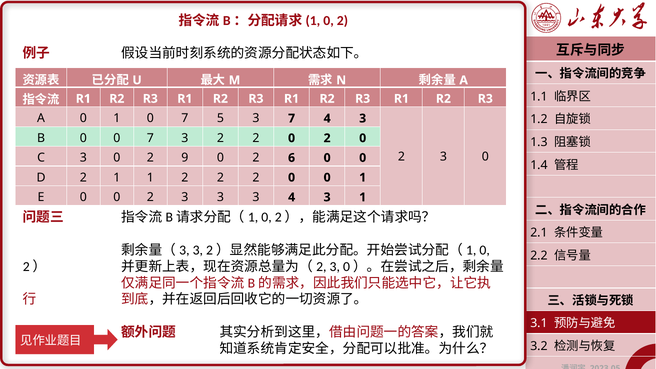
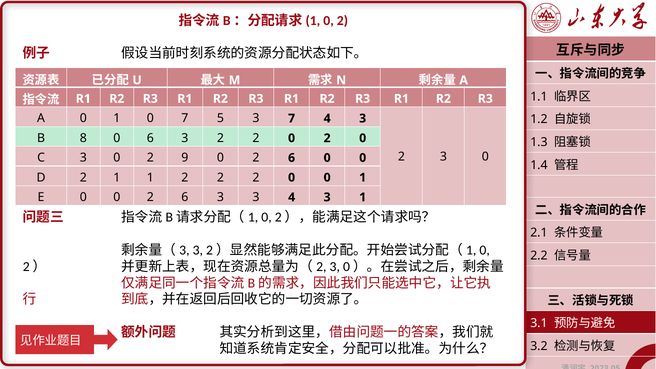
B 0: 0 -> 8
7 at (150, 138): 7 -> 6
0 0 2 3: 3 -> 6
